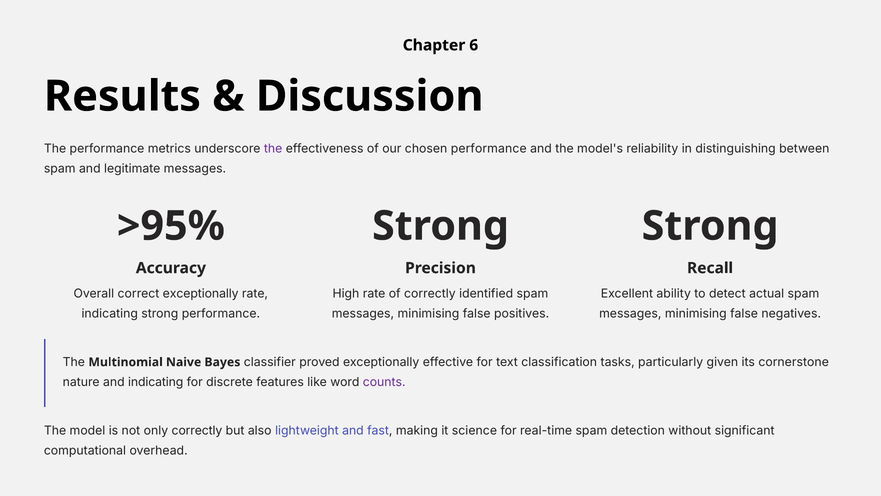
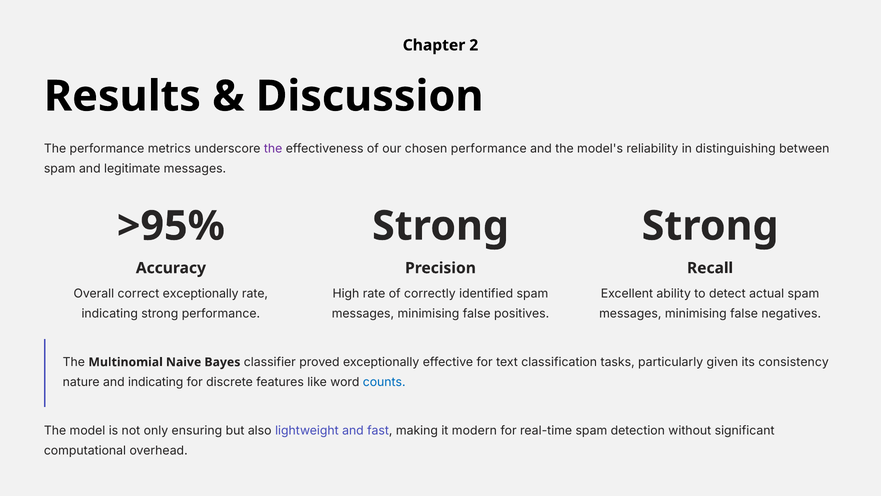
6: 6 -> 2
cornerstone: cornerstone -> consistency
counts colour: purple -> blue
only correctly: correctly -> ensuring
science: science -> modern
